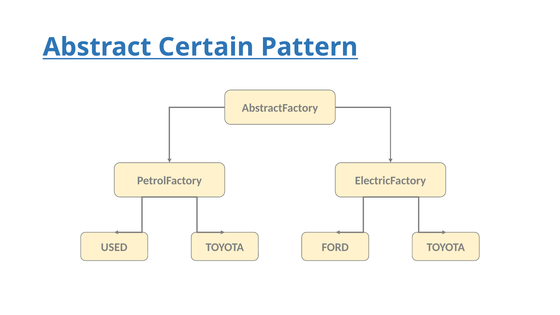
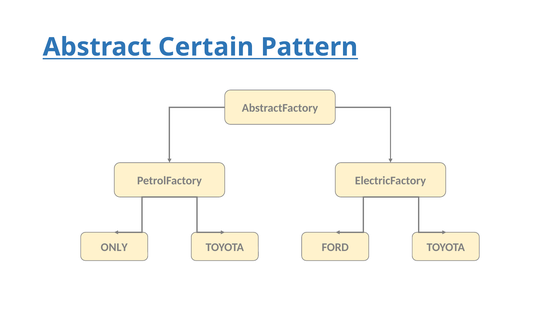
USED: USED -> ONLY
